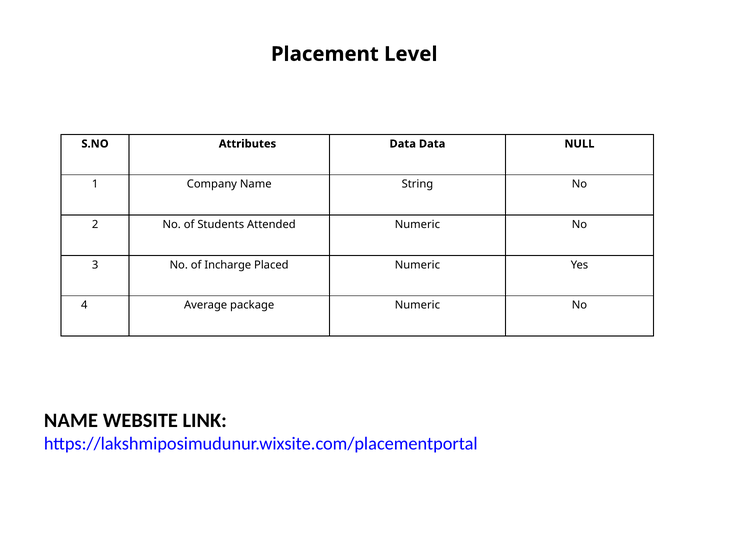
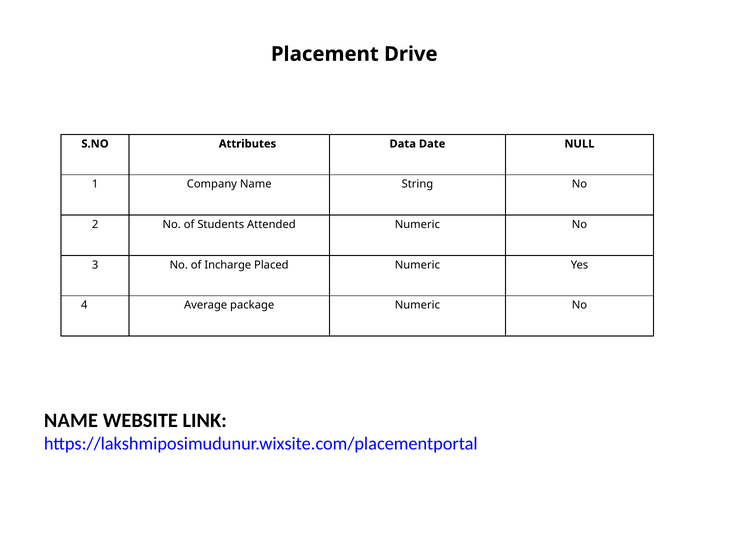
Level: Level -> Drive
Data Data: Data -> Date
